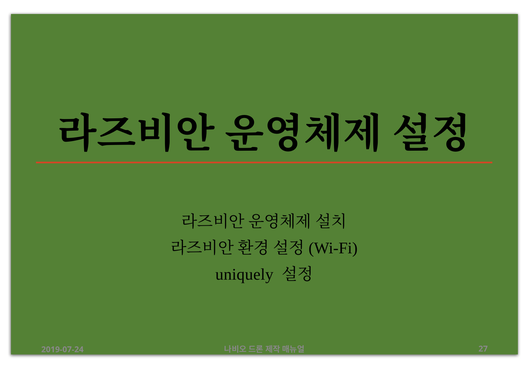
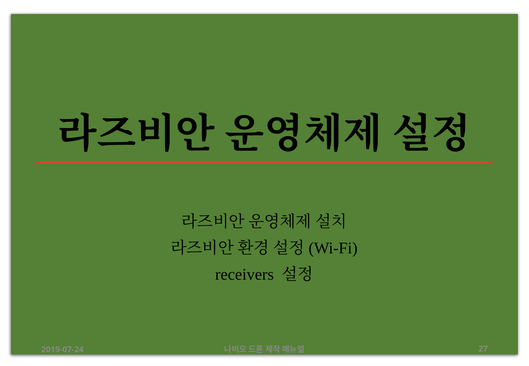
uniquely: uniquely -> receivers
